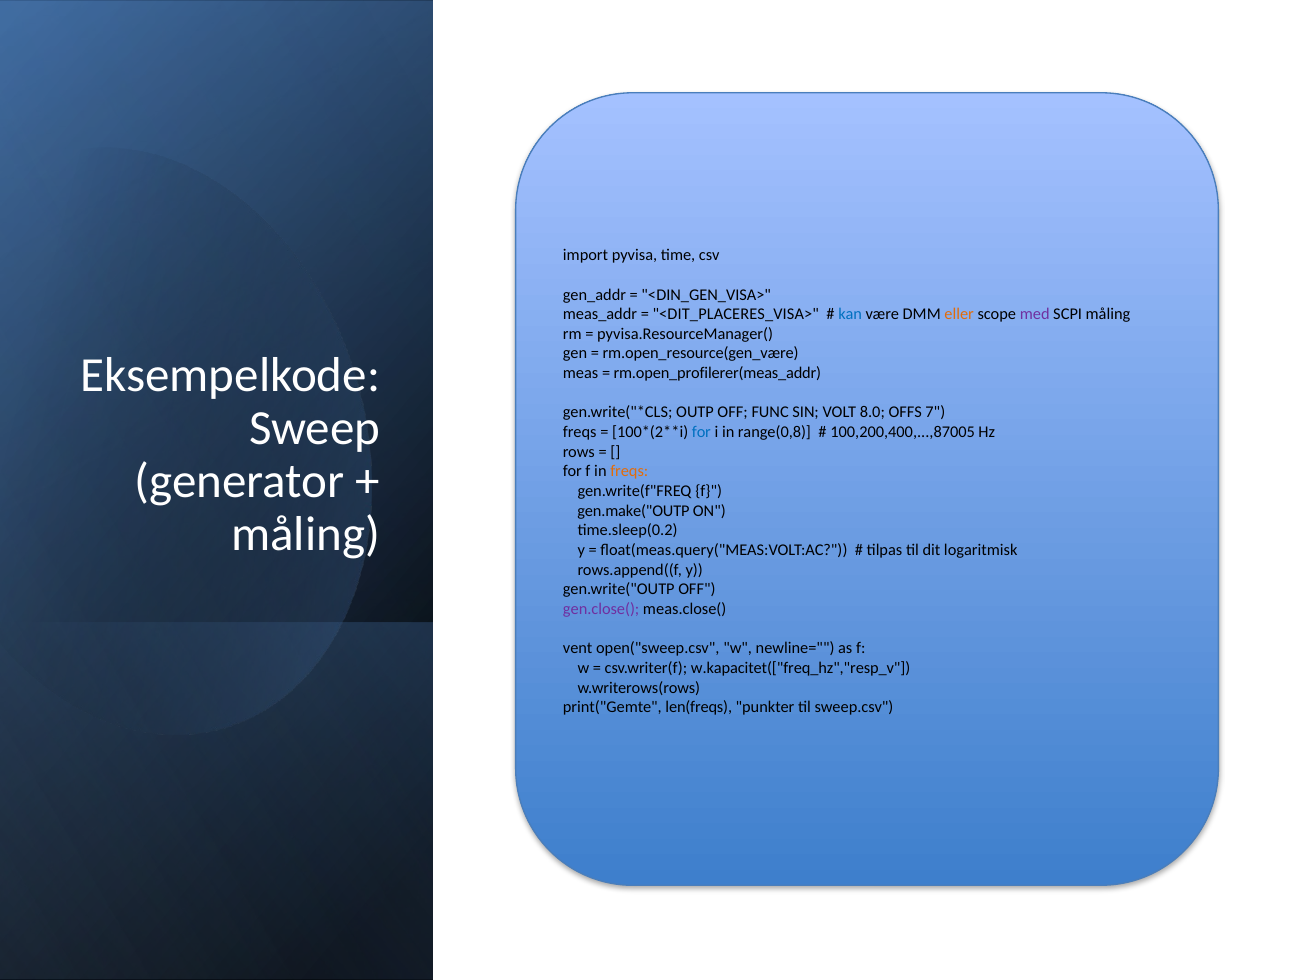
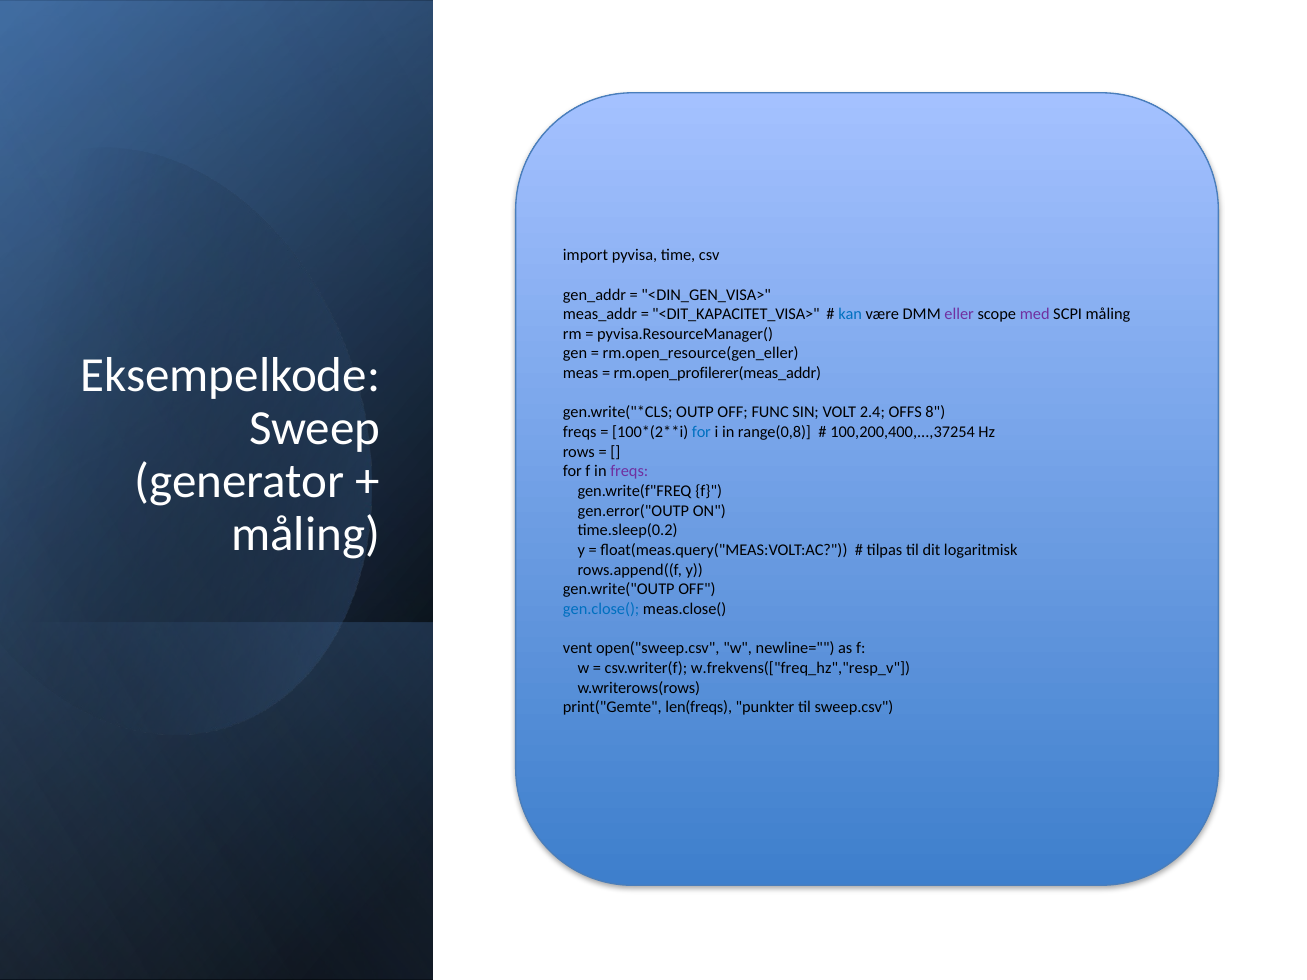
<DIT_PLACERES_VISA>: <DIT_PLACERES_VISA> -> <DIT_KAPACITET_VISA>
eller colour: orange -> purple
rm.open_resource(gen_være: rm.open_resource(gen_være -> rm.open_resource(gen_eller
8.0: 8.0 -> 2.4
7: 7 -> 8
100,200,400,...,87005: 100,200,400,...,87005 -> 100,200,400,...,37254
freqs at (629, 472) colour: orange -> purple
gen.make("OUTP: gen.make("OUTP -> gen.error("OUTP
gen.close( colour: purple -> blue
w.kapacitet(["freq_hz","resp_v: w.kapacitet(["freq_hz","resp_v -> w.frekvens(["freq_hz","resp_v
